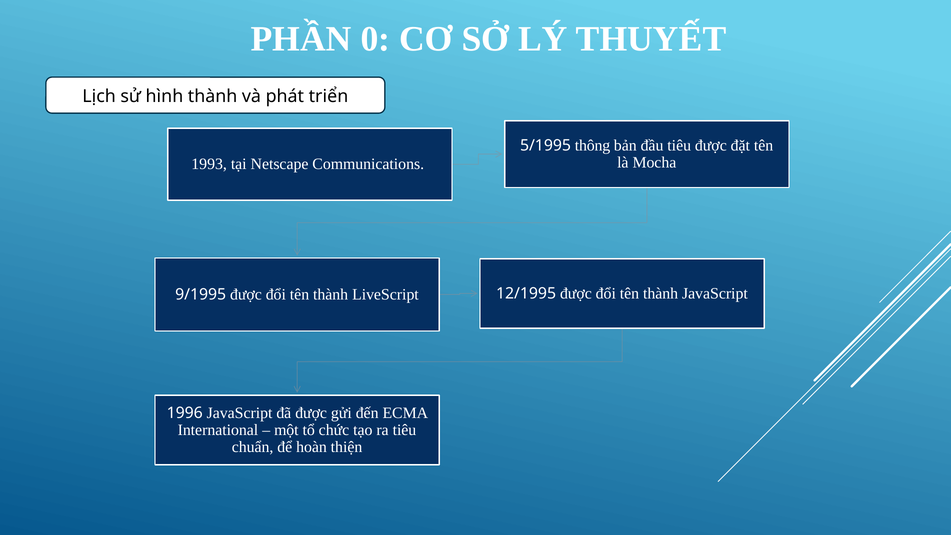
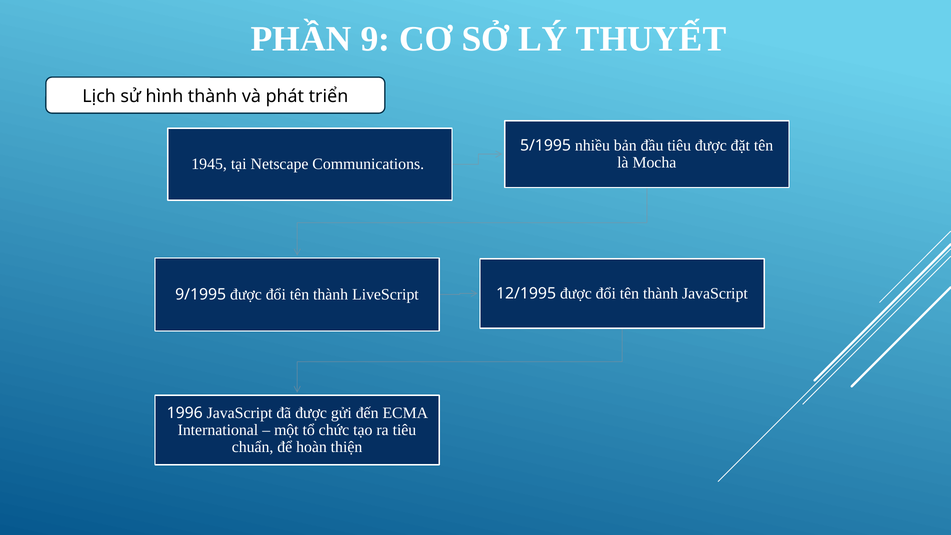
0: 0 -> 9
thông: thông -> nhiều
1993: 1993 -> 1945
